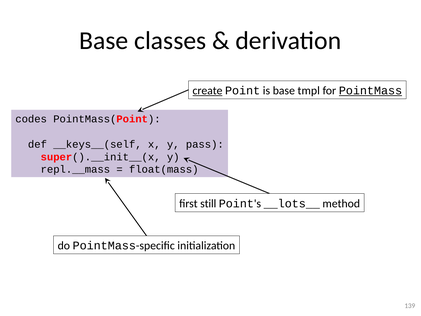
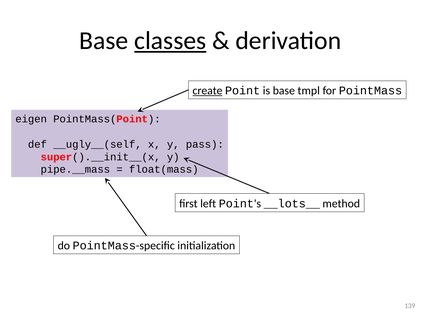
classes underline: none -> present
PointMass underline: present -> none
codes: codes -> eigen
__keys__(self: __keys__(self -> __ugly__(self
repl.__mass: repl.__mass -> pipe.__mass
still: still -> left
